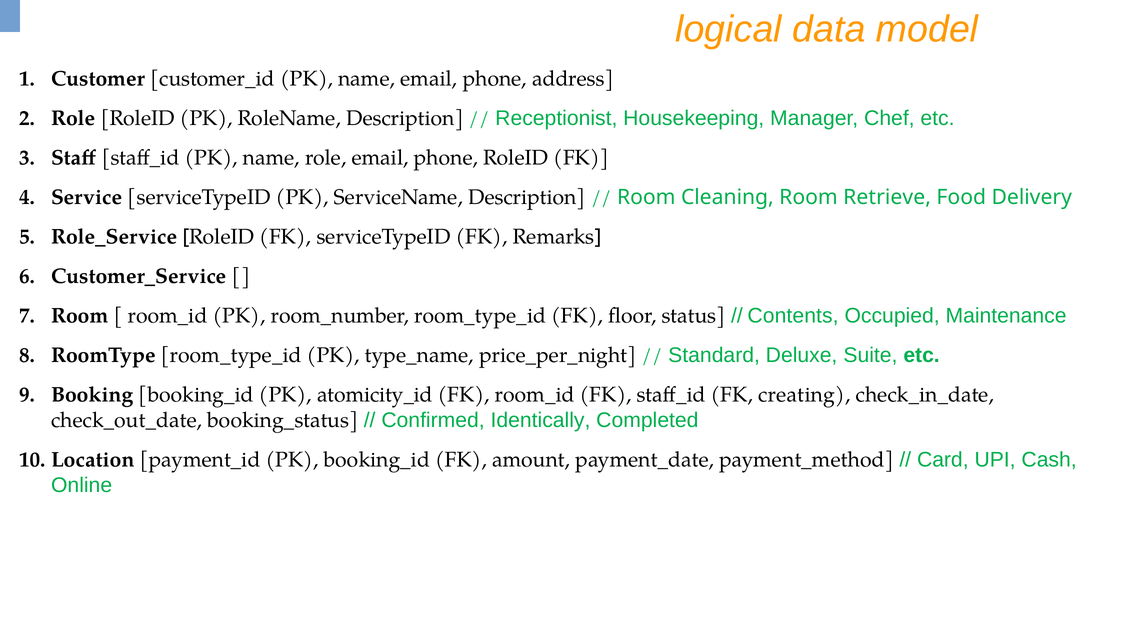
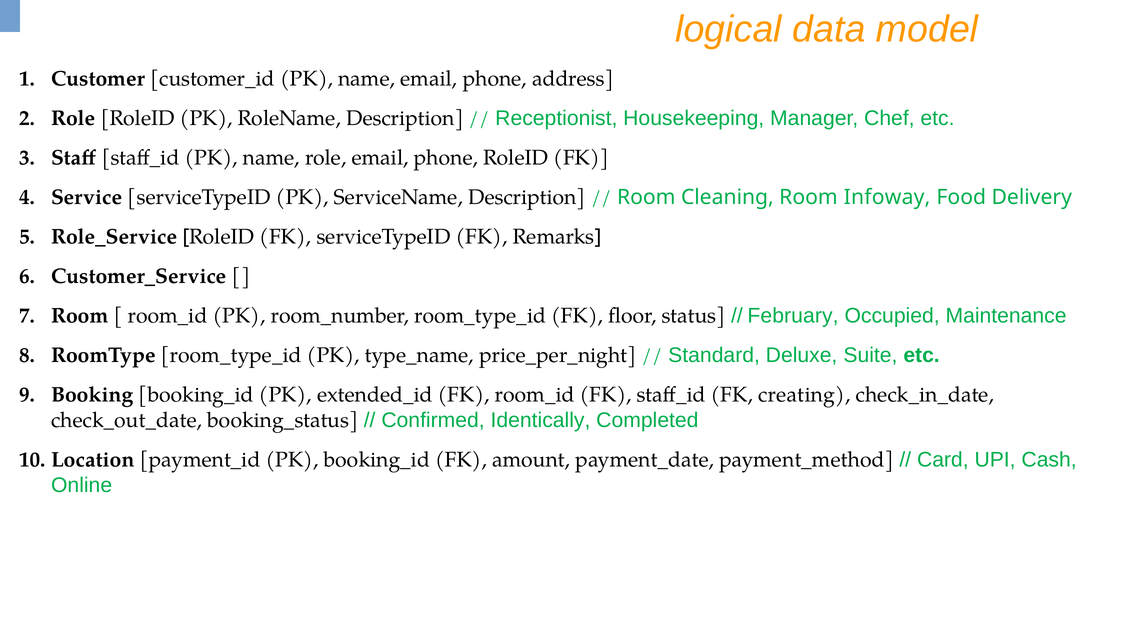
Retrieve: Retrieve -> Infoway
Contents: Contents -> February
atomicity_id: atomicity_id -> extended_id
